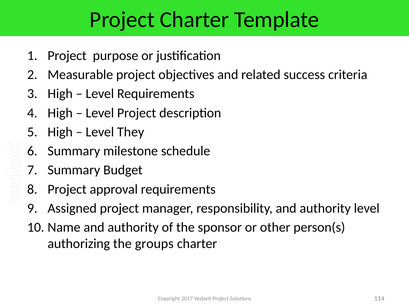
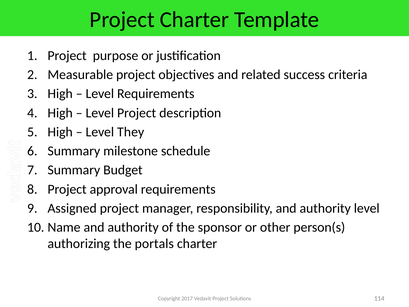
groups: groups -> portals
